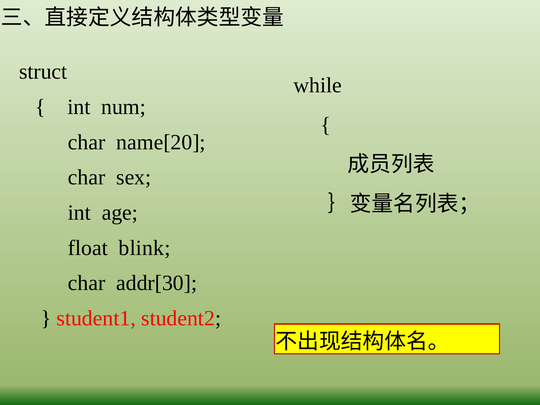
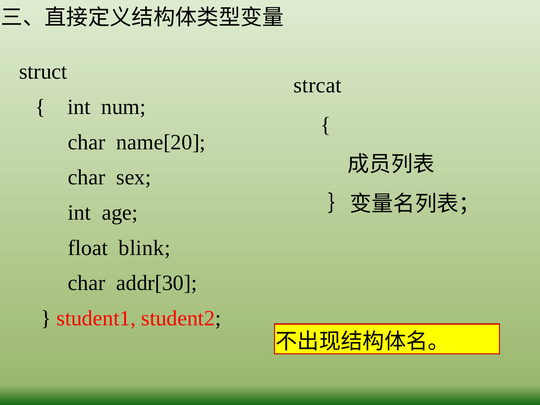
while: while -> strcat
